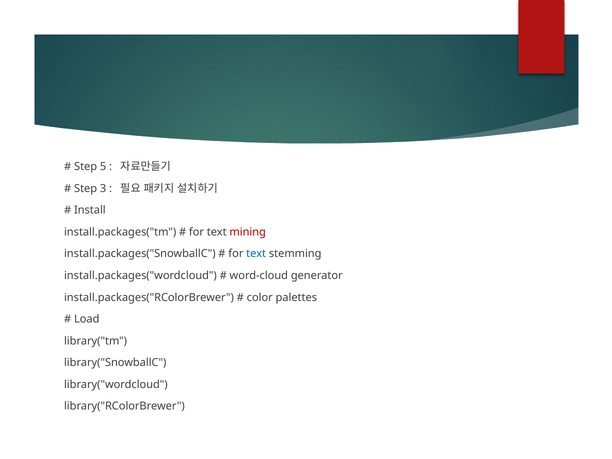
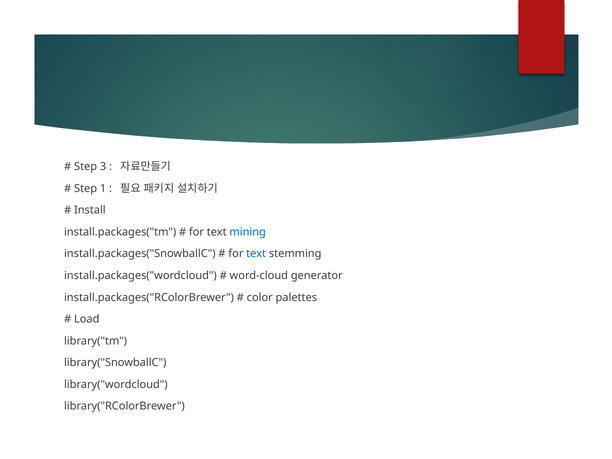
5: 5 -> 3
3: 3 -> 1
mining colour: red -> blue
